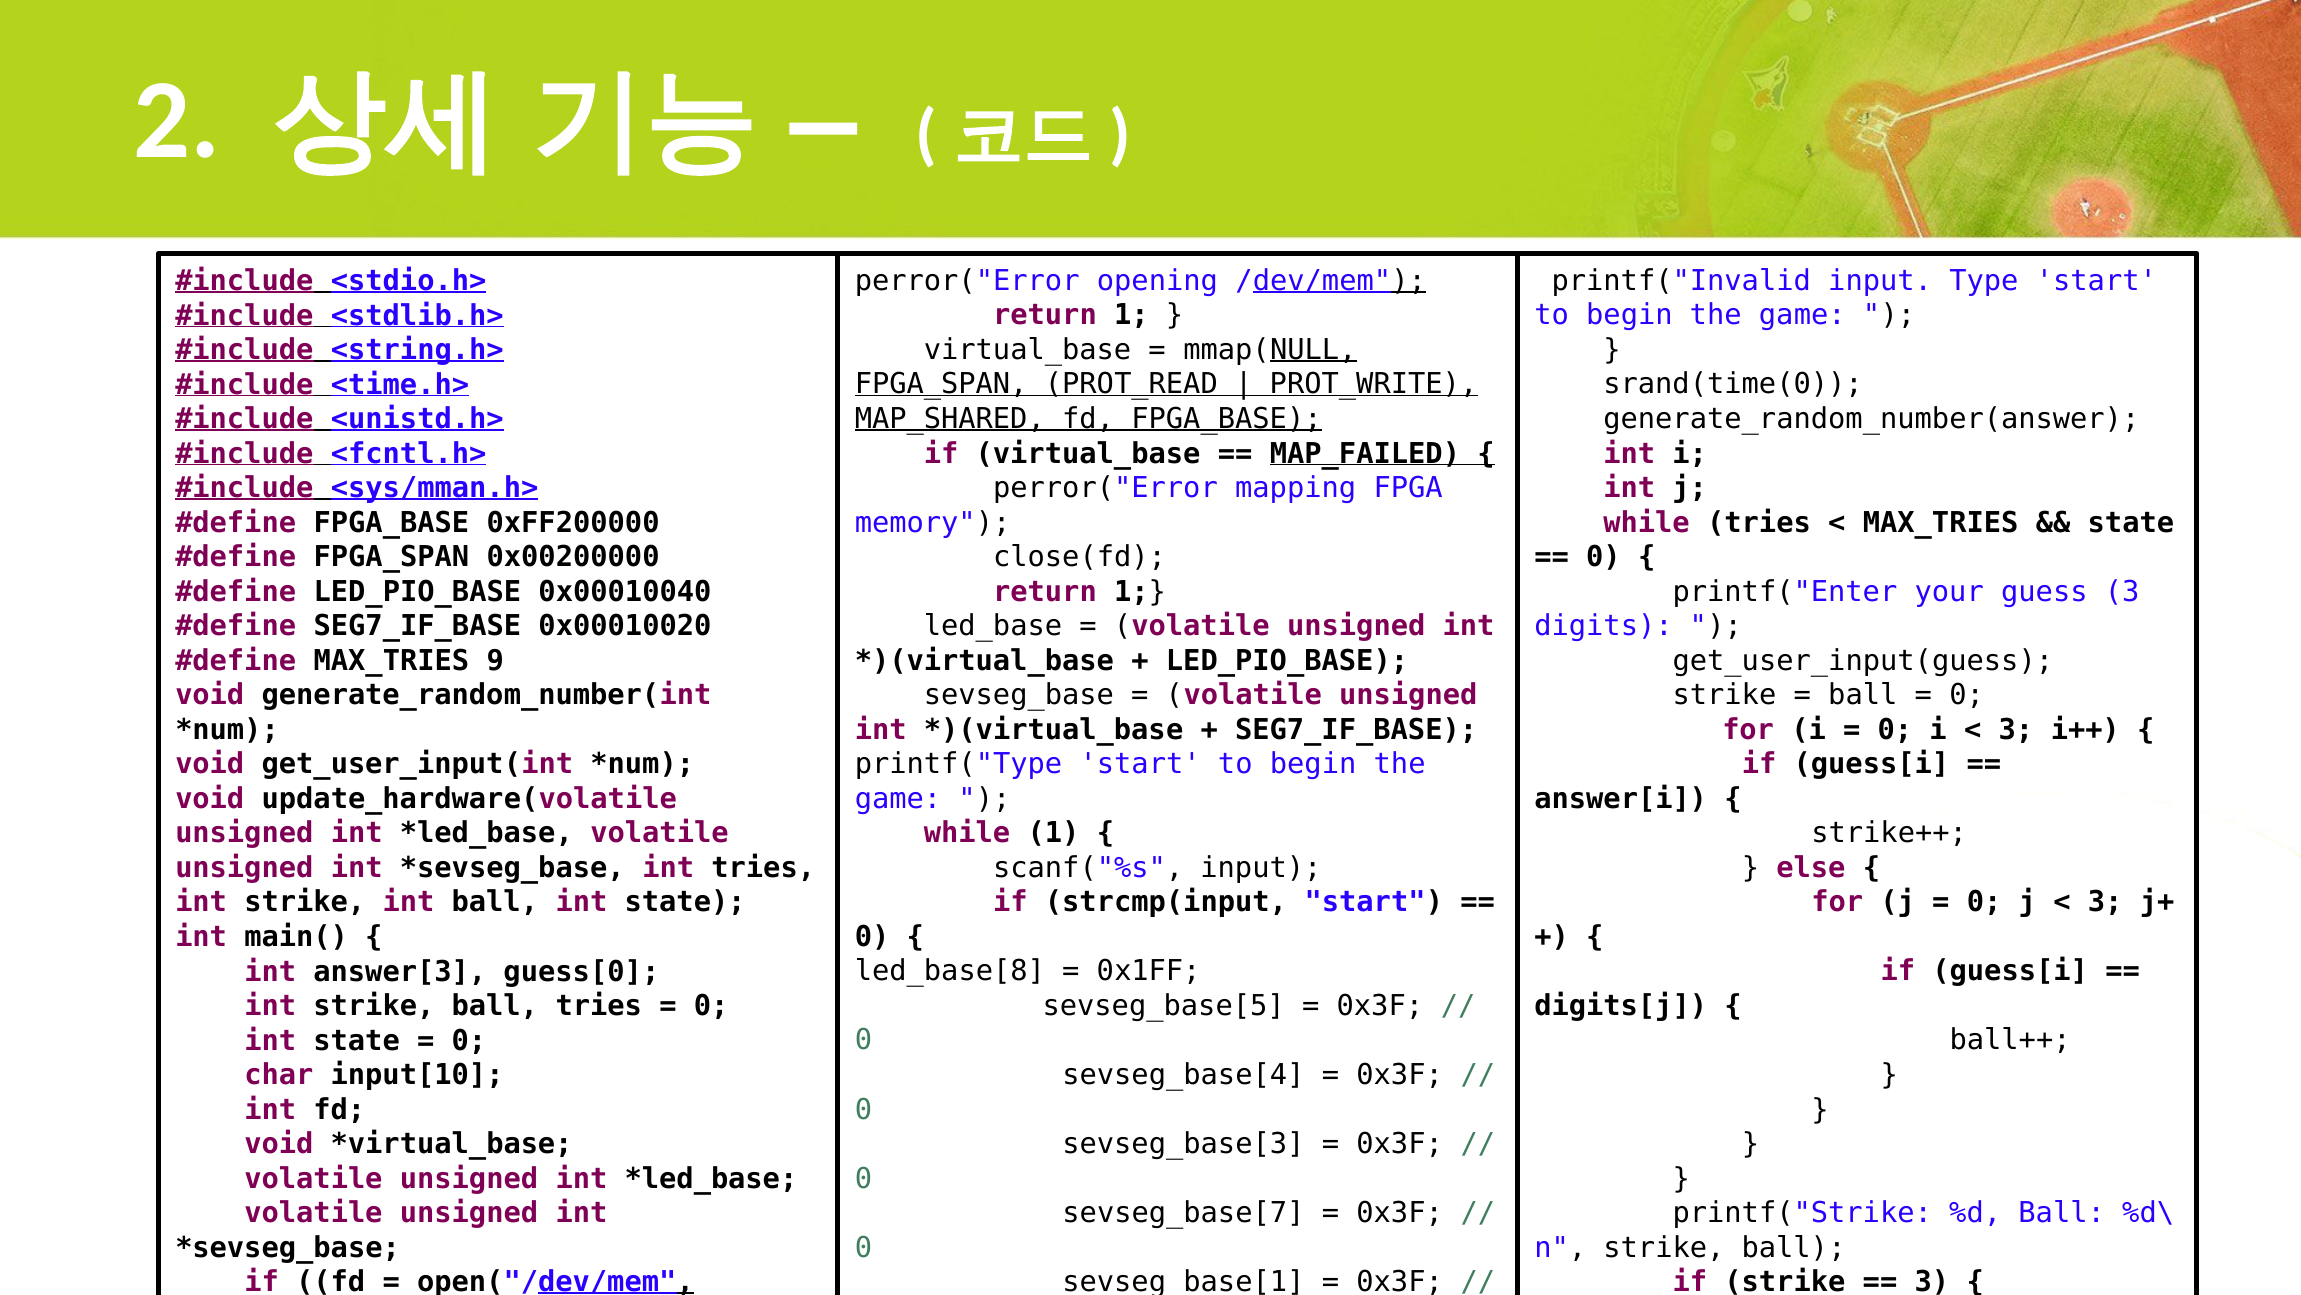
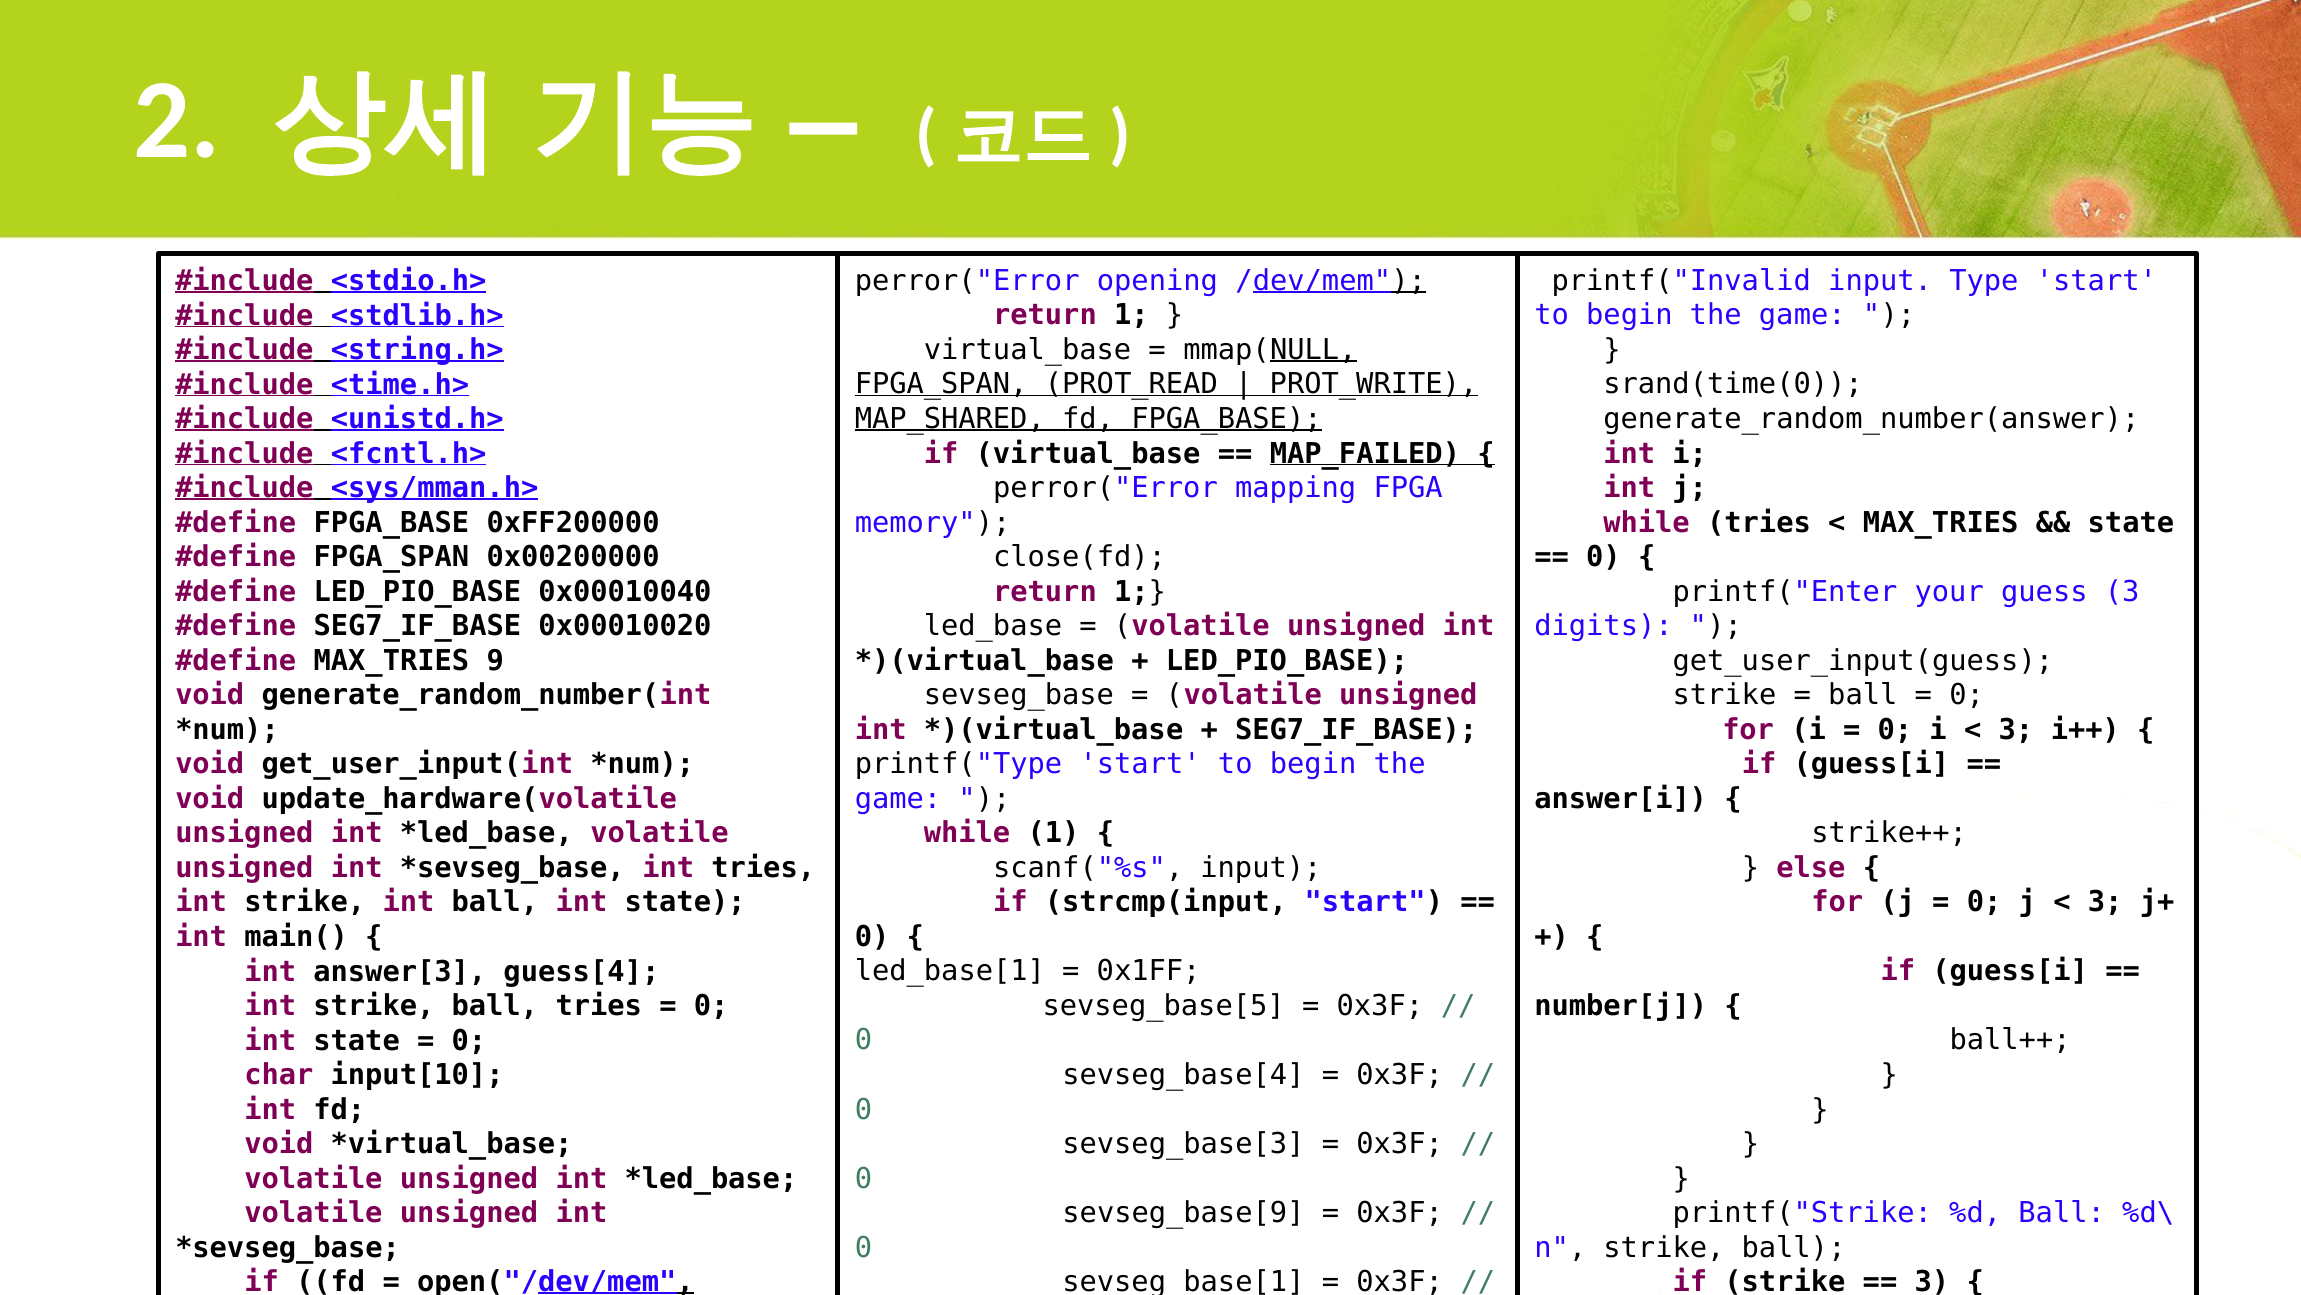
guess[0: guess[0 -> guess[4
led_base[8: led_base[8 -> led_base[1
digits[j: digits[j -> number[j
sevseg_base[7: sevseg_base[7 -> sevseg_base[9
